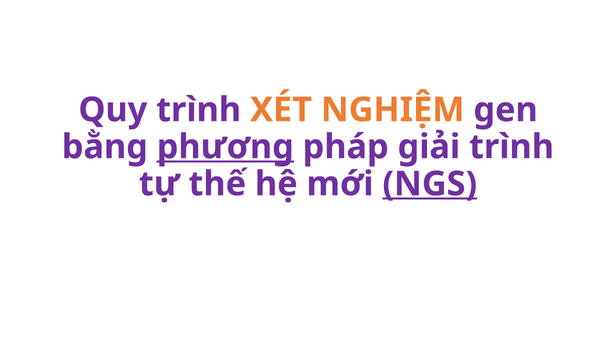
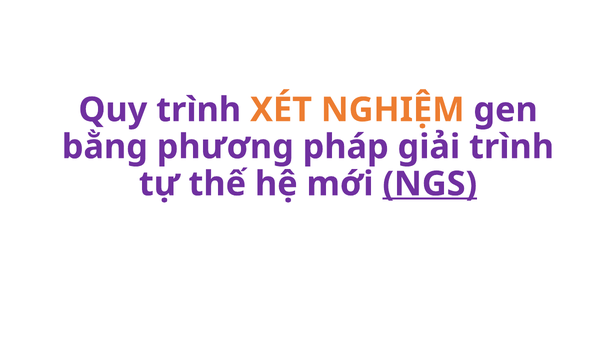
phương underline: present -> none
